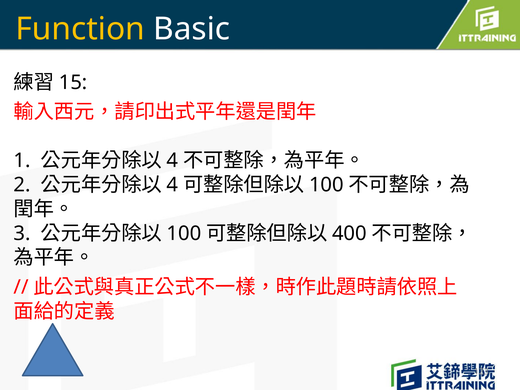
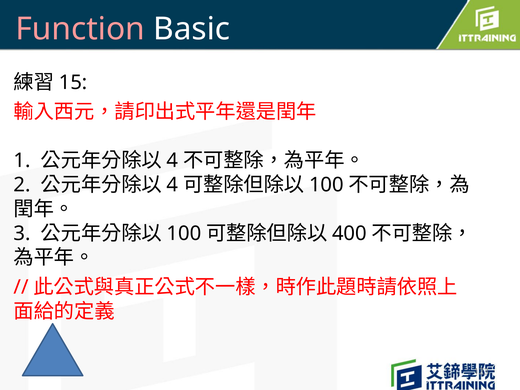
Function colour: yellow -> pink
